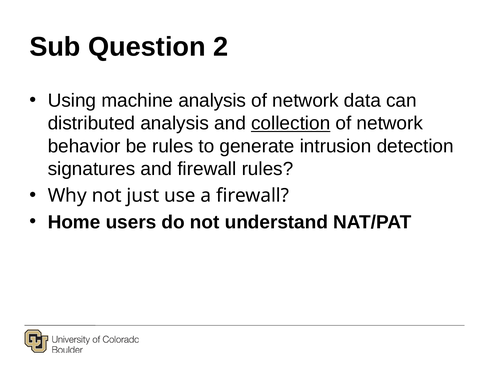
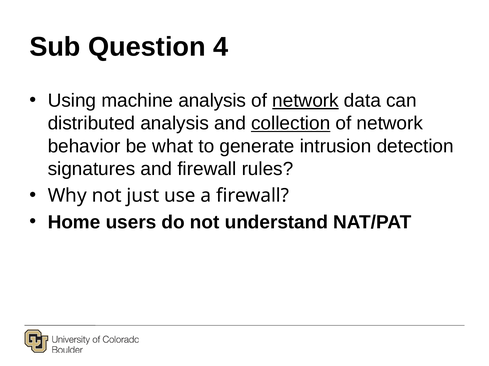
2: 2 -> 4
network at (306, 101) underline: none -> present
be rules: rules -> what
